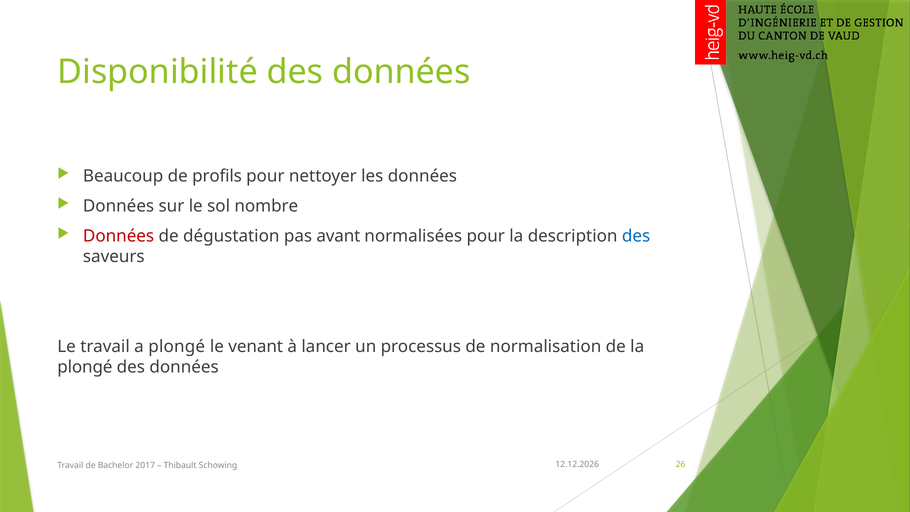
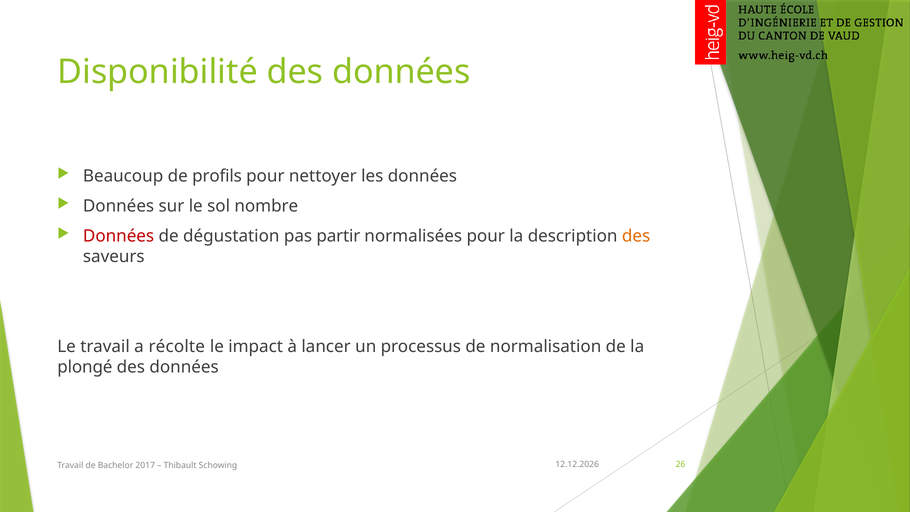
avant: avant -> partir
des at (636, 236) colour: blue -> orange
a plongé: plongé -> récolte
venant: venant -> impact
